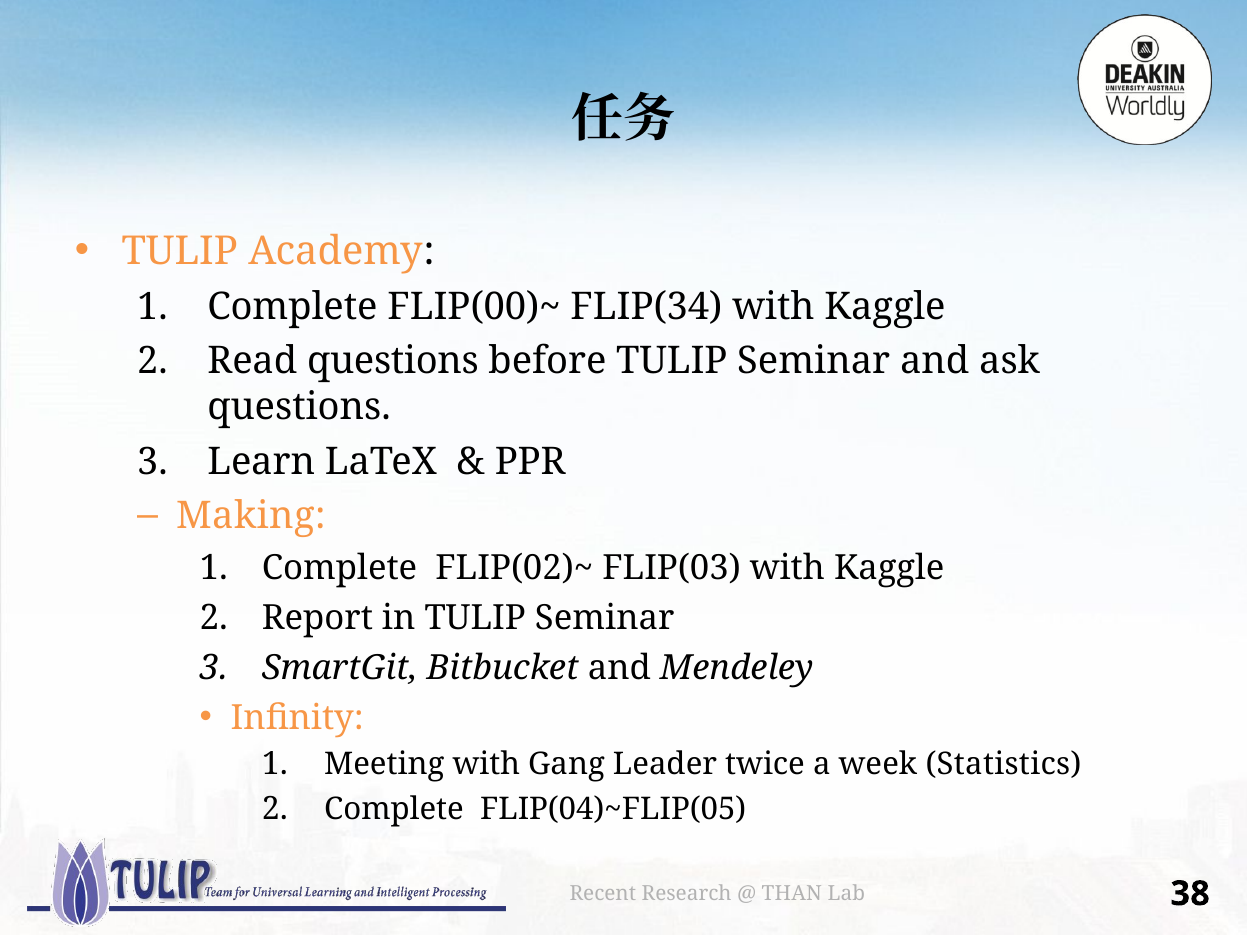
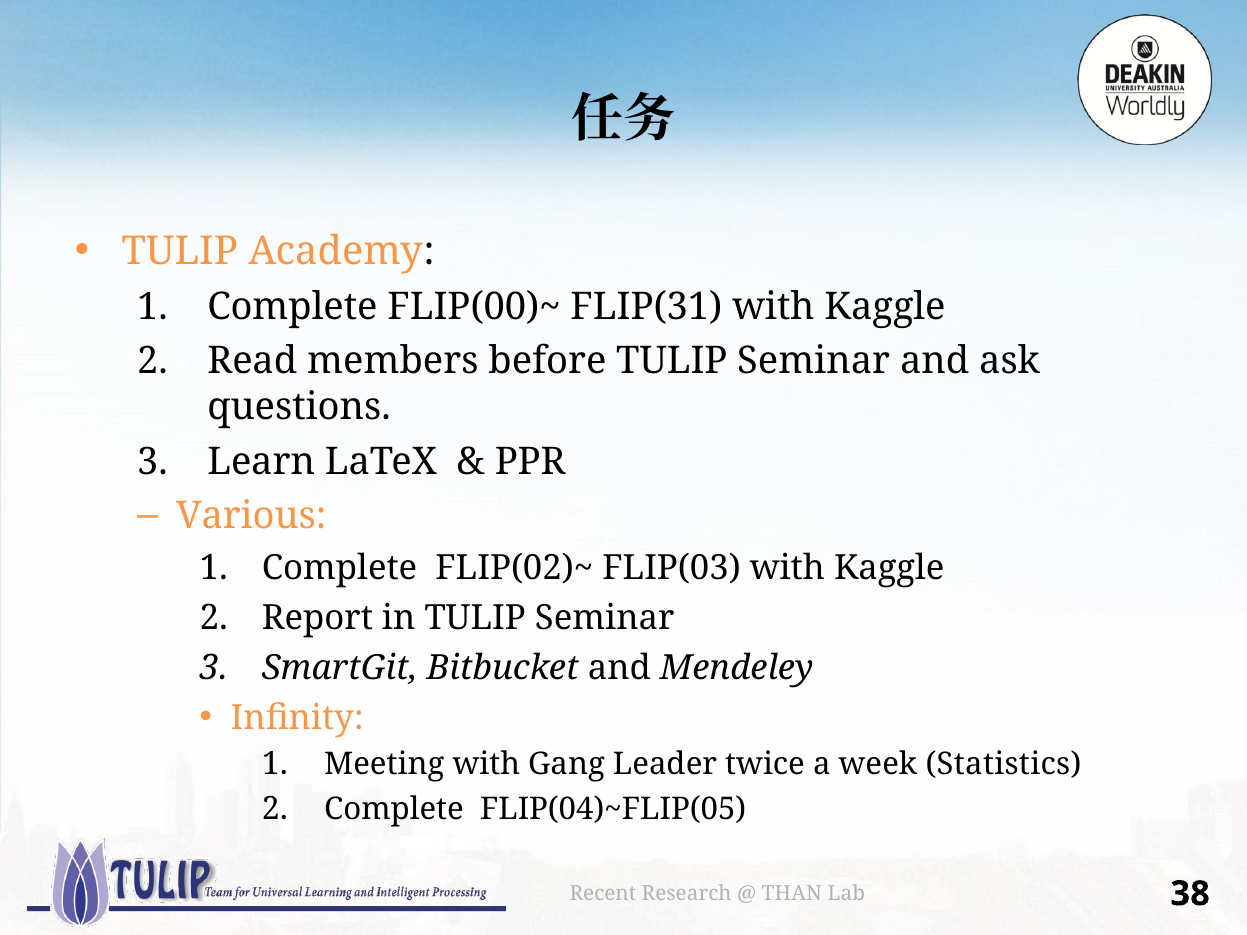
FLIP(34: FLIP(34 -> FLIP(31
Read questions: questions -> members
Making: Making -> Various
